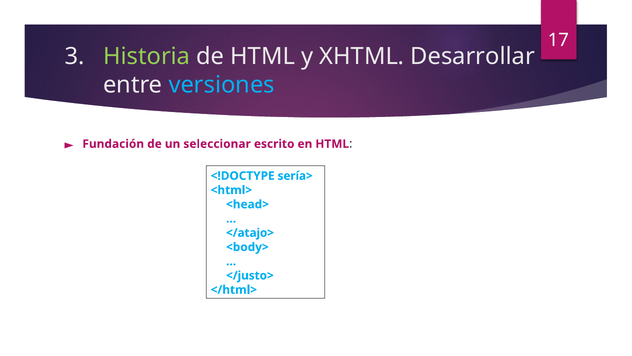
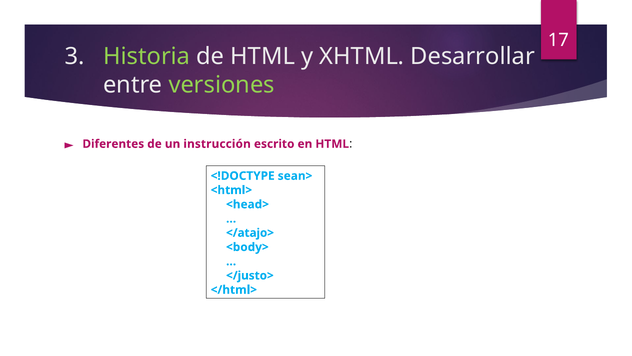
versiones colour: light blue -> light green
Fundación: Fundación -> Diferentes
seleccionar: seleccionar -> instrucción
sería>: sería> -> sean>
